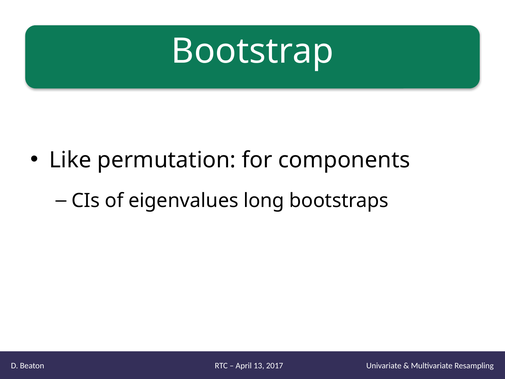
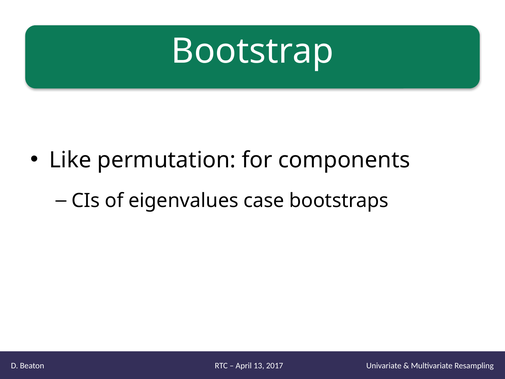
long: long -> case
